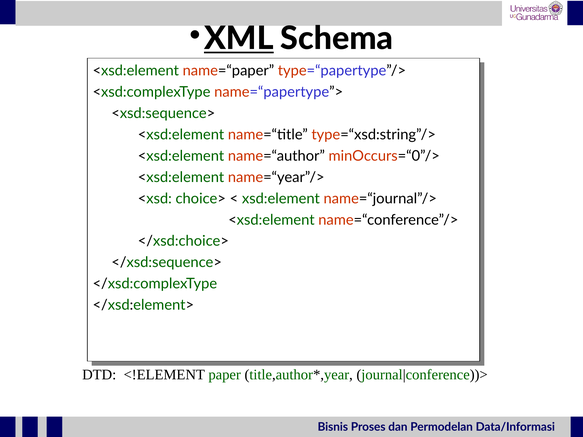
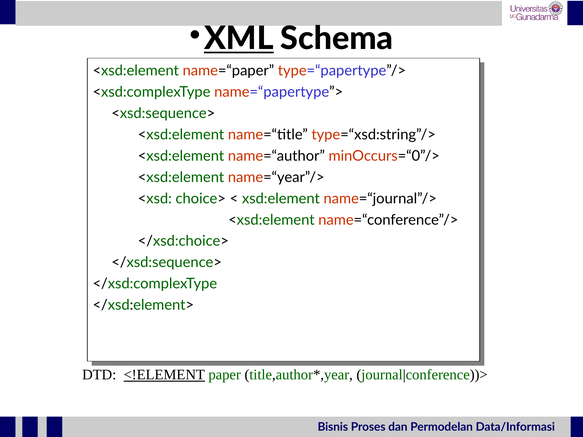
<!ELEMENT underline: none -> present
